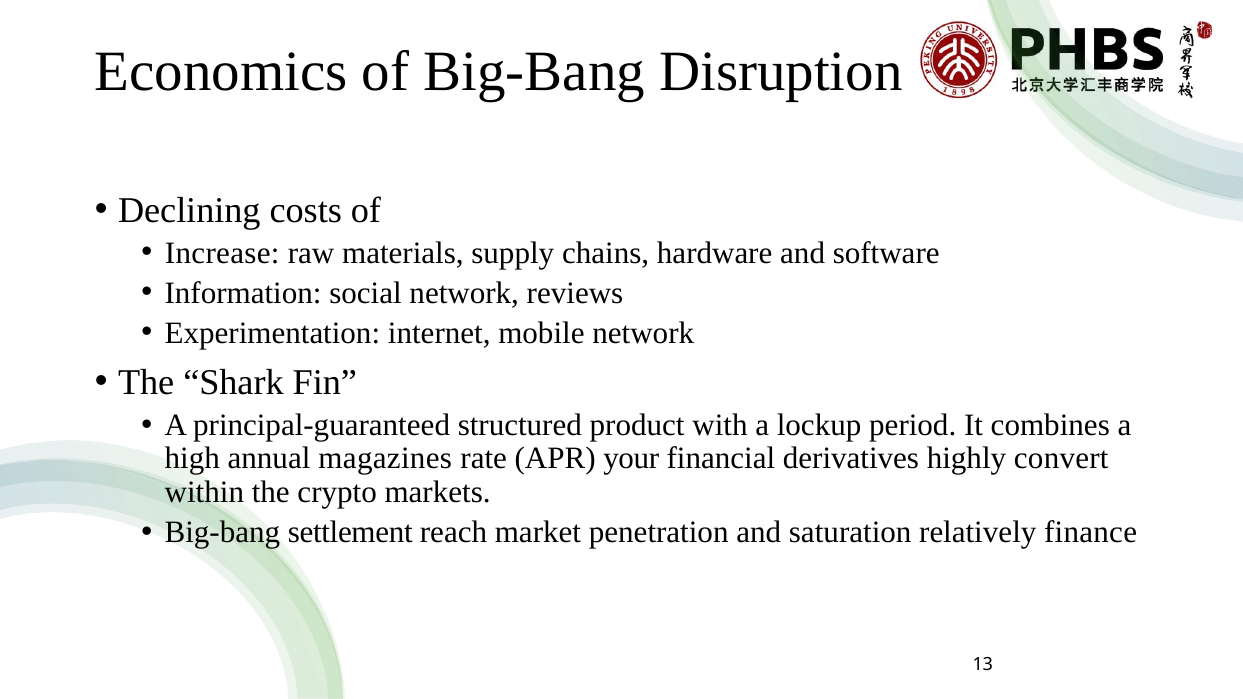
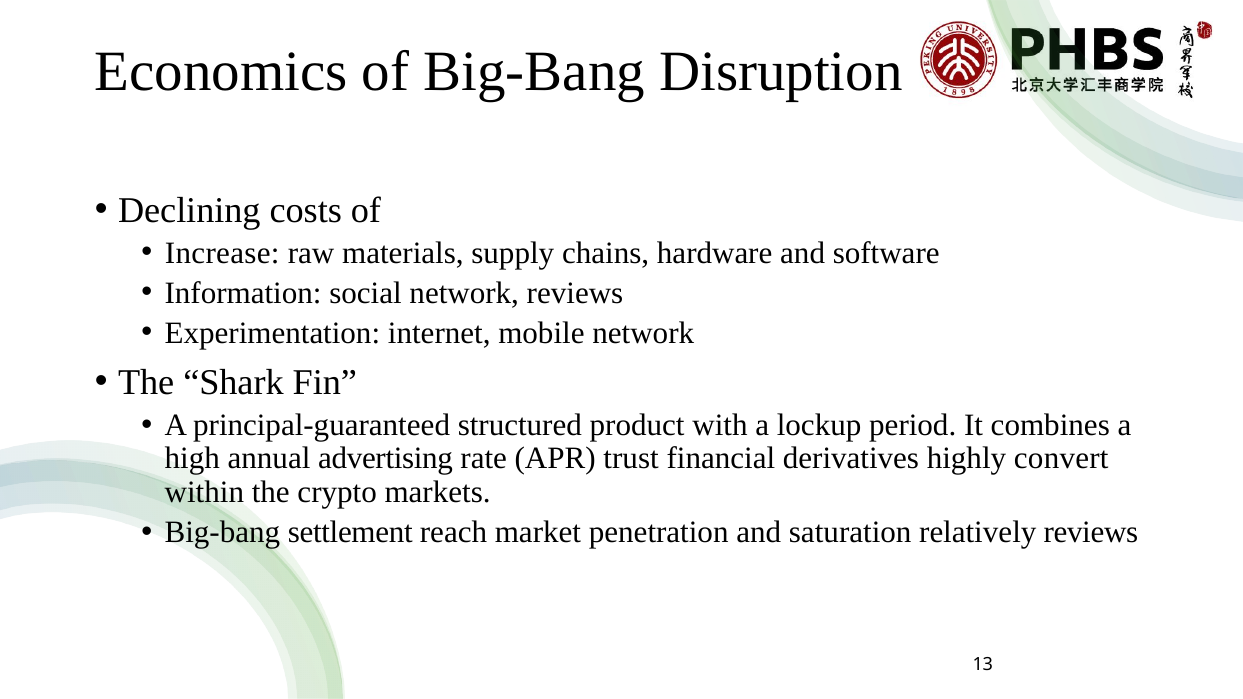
magazines: magazines -> advertising
your: your -> trust
relatively finance: finance -> reviews
